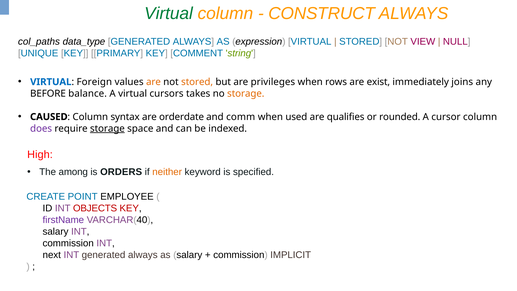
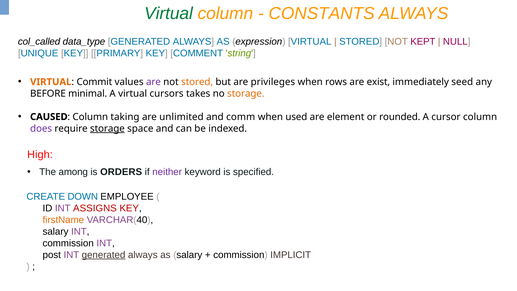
CONSTRUCT: CONSTRUCT -> CONSTANTS
col_paths: col_paths -> col_called
VIEW: VIEW -> KEPT
VIRTUAL at (51, 82) colour: blue -> orange
Foreign: Foreign -> Commit
are at (153, 82) colour: orange -> purple
joins: joins -> seed
balance: balance -> minimal
syntax: syntax -> taking
orderdate: orderdate -> unlimited
qualifies: qualifies -> element
neither colour: orange -> purple
POINT: POINT -> DOWN
OBJECTS: OBJECTS -> ASSIGNS
firstName colour: purple -> orange
next: next -> post
generated at (104, 255) underline: none -> present
